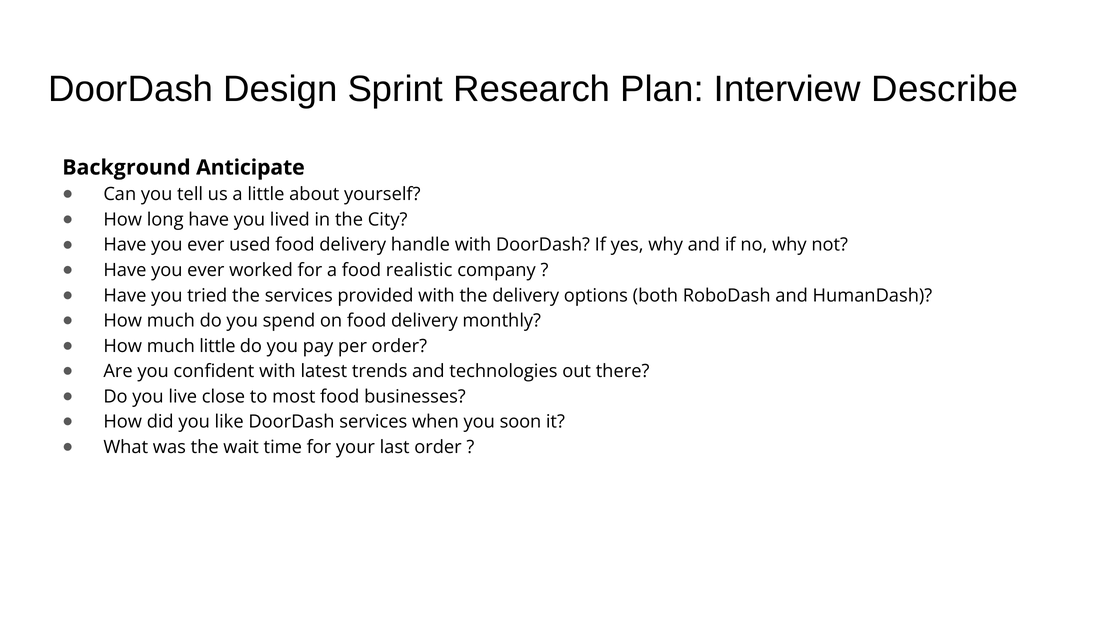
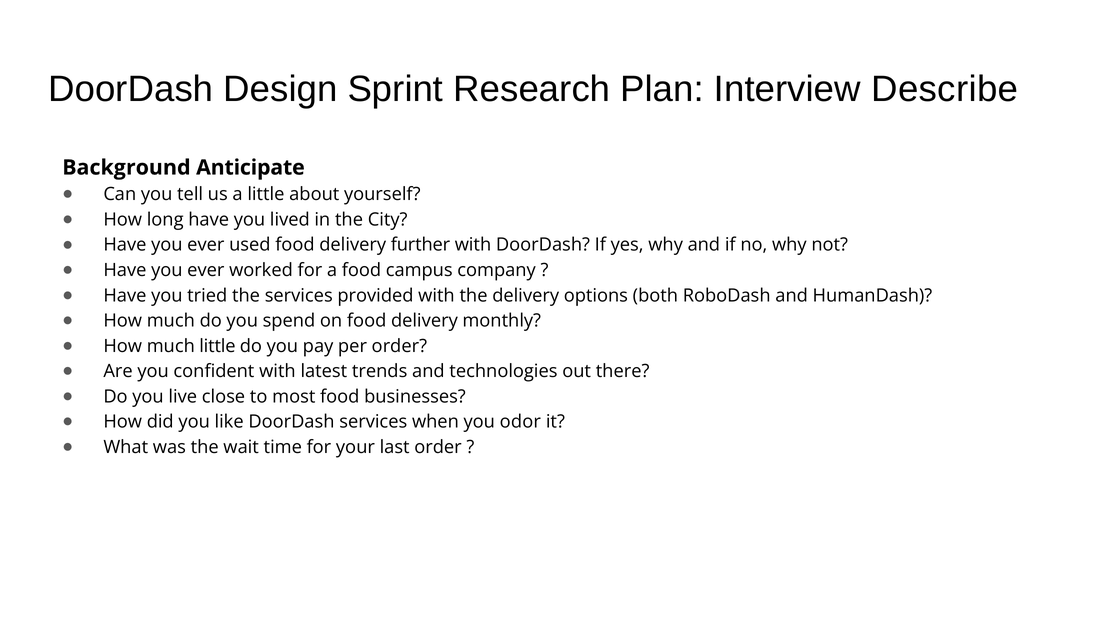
handle: handle -> further
realistic: realistic -> campus
soon: soon -> odor
